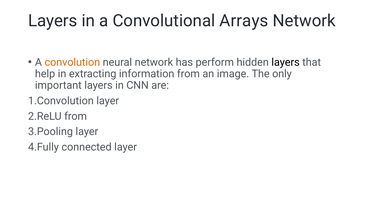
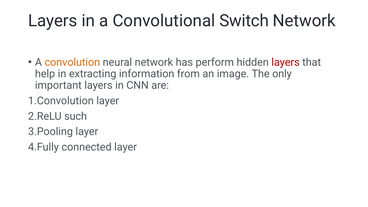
Arrays: Arrays -> Switch
layers at (286, 62) colour: black -> red
from at (76, 116): from -> such
